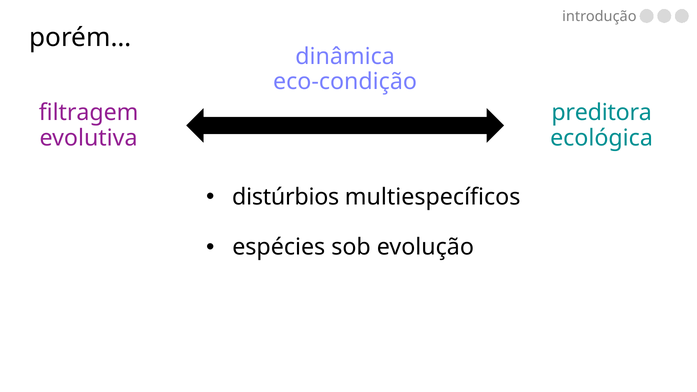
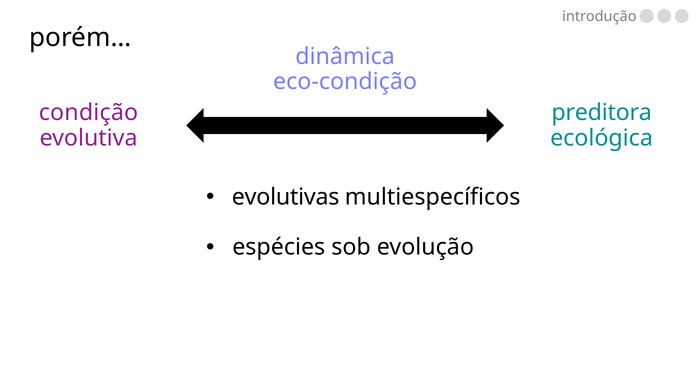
filtragem: filtragem -> condição
distúrbios: distúrbios -> evolutivas
